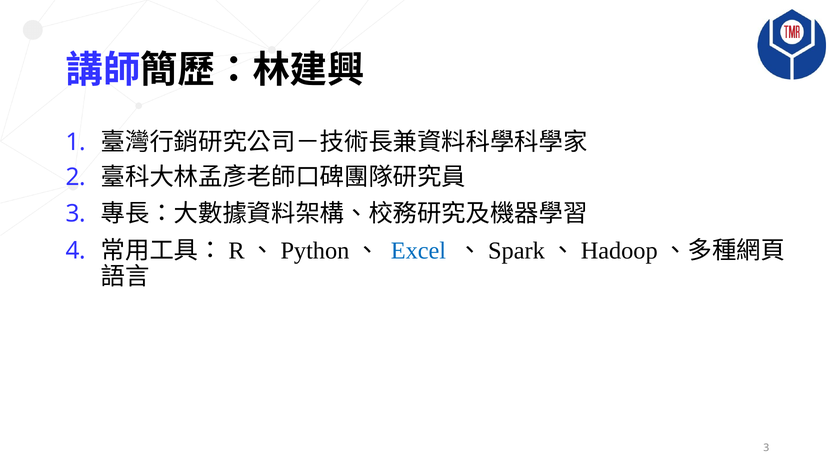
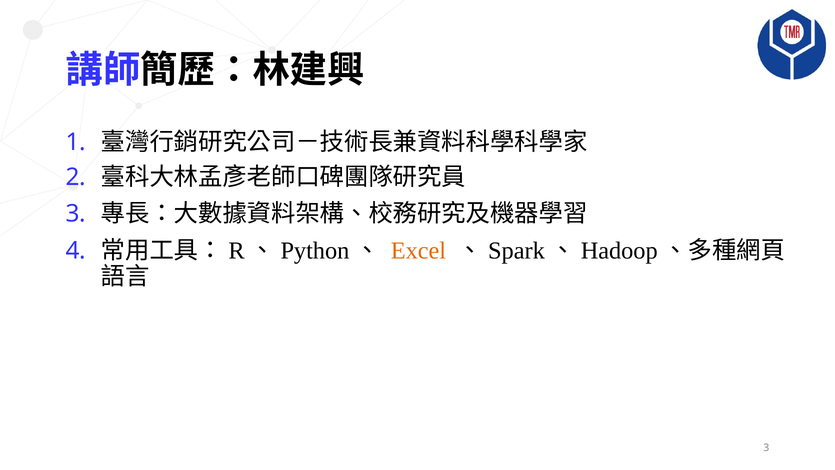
Excel colour: blue -> orange
